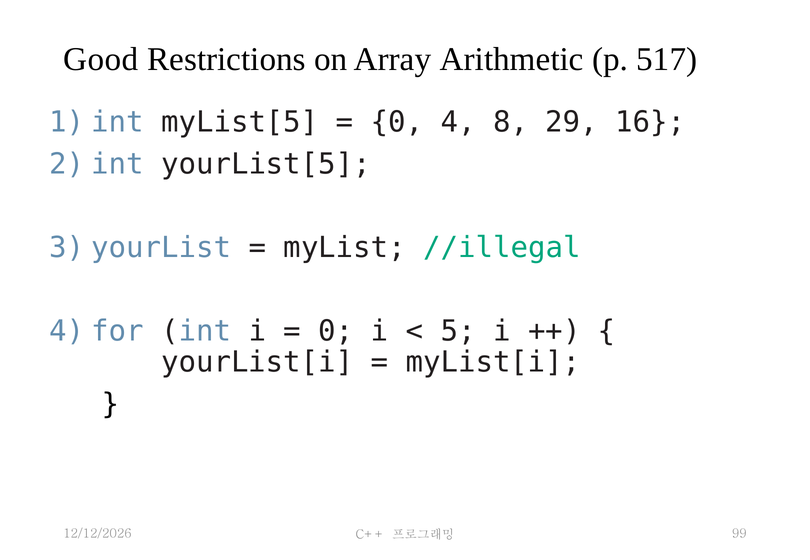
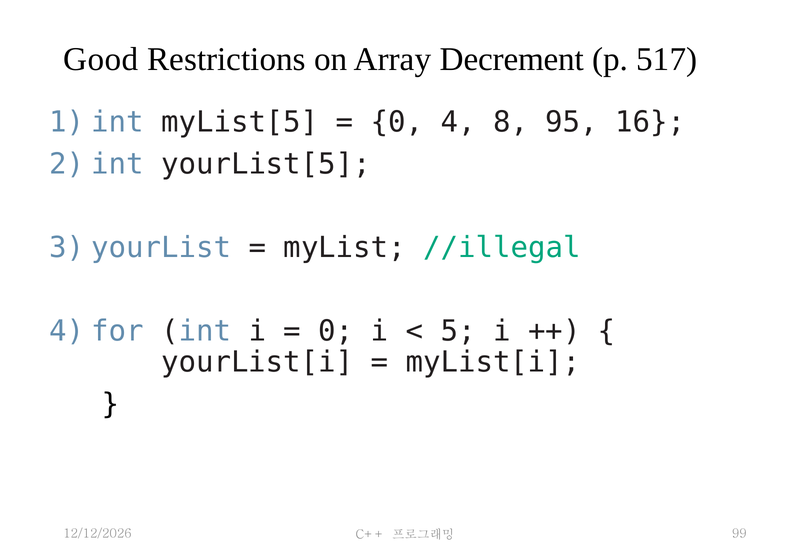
Arithmetic: Arithmetic -> Decrement
29: 29 -> 95
